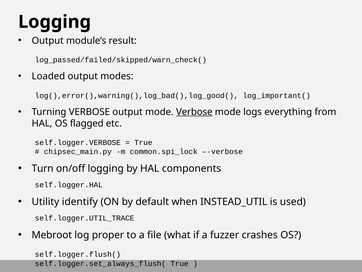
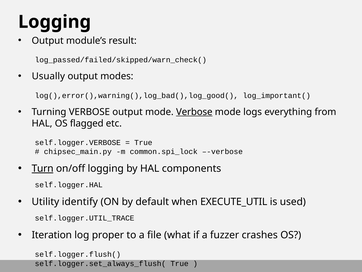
Loaded: Loaded -> Usually
Turn underline: none -> present
INSTEAD_UTIL: INSTEAD_UTIL -> EXECUTE_UTIL
Mebroot: Mebroot -> Iteration
